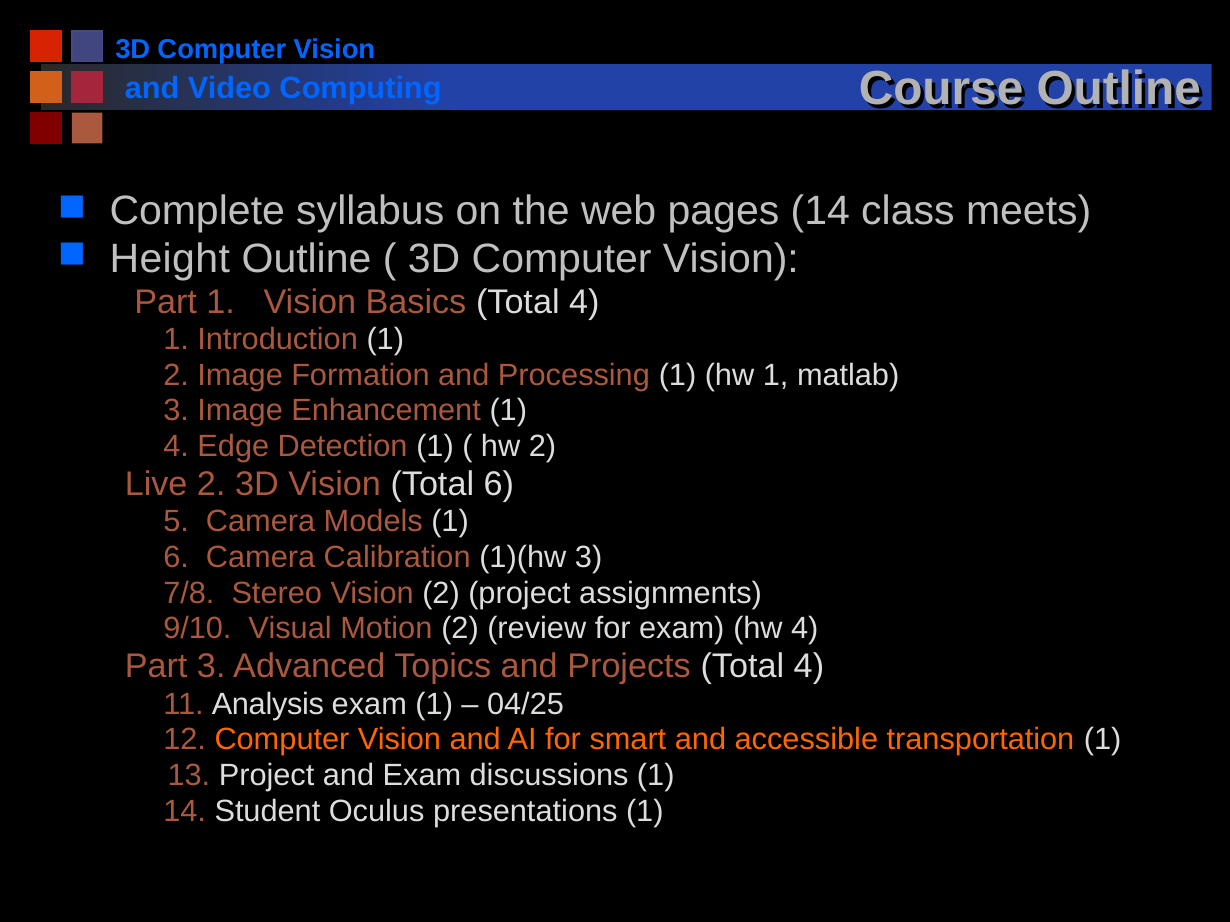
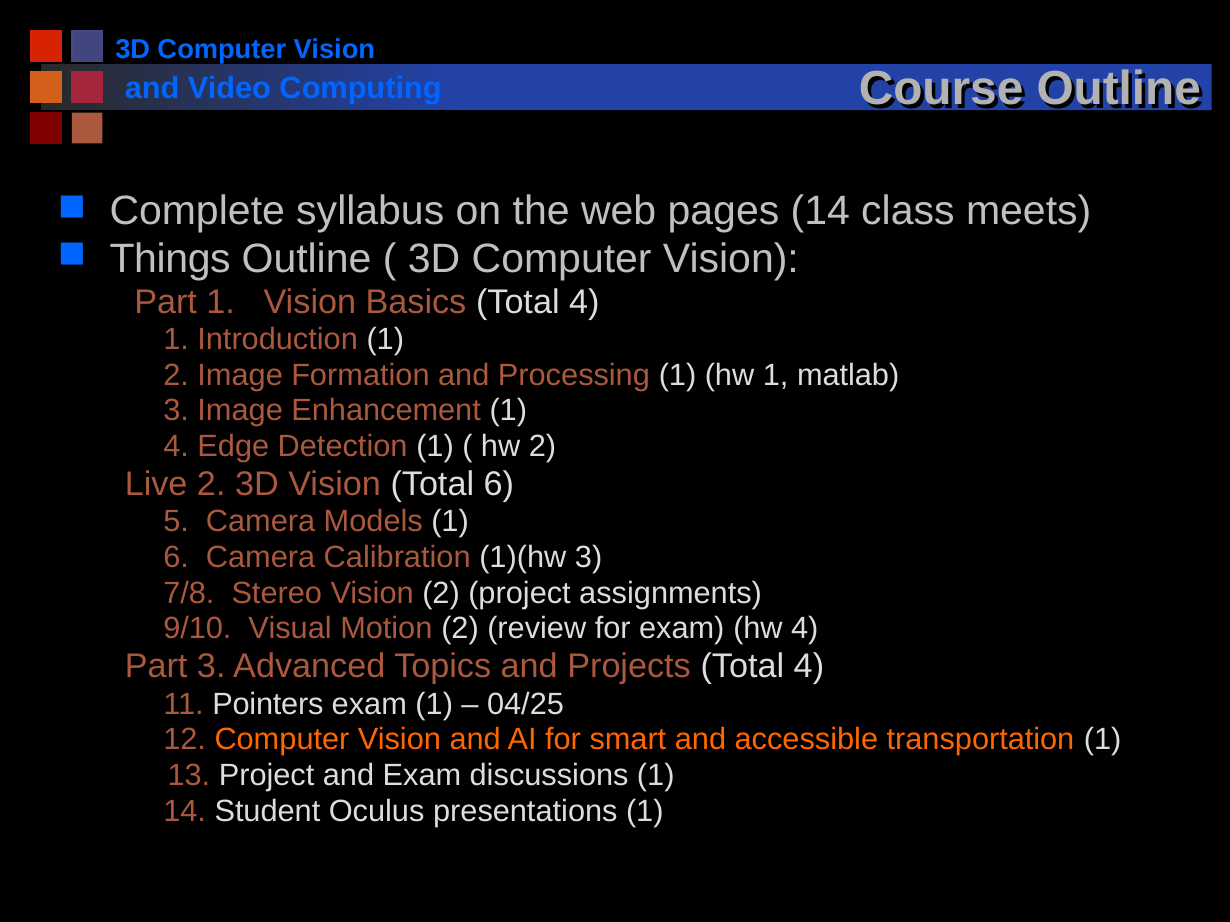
Height: Height -> Things
Analysis: Analysis -> Pointers
